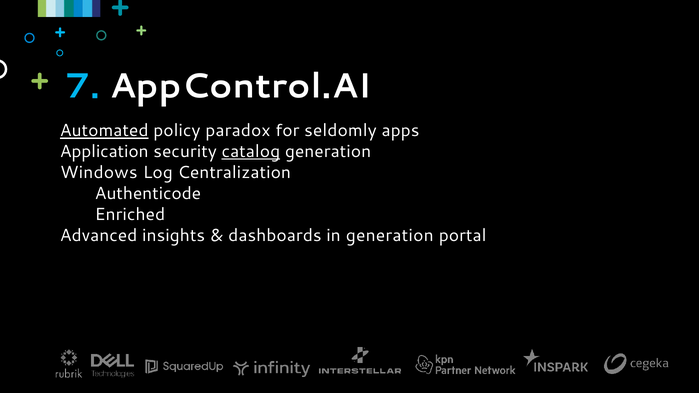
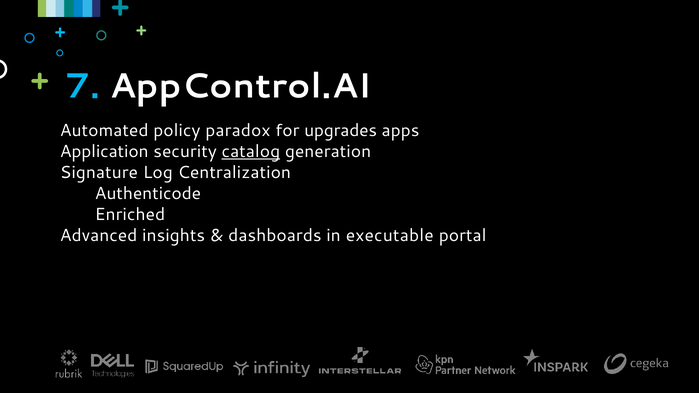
Automated underline: present -> none
seldomly: seldomly -> upgrades
Windows: Windows -> Signature
in generation: generation -> executable
